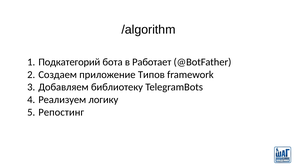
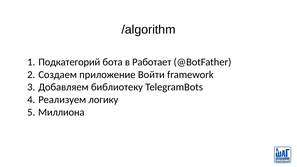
Типов: Типов -> Войти
Репостинг: Репостинг -> Миллиона
